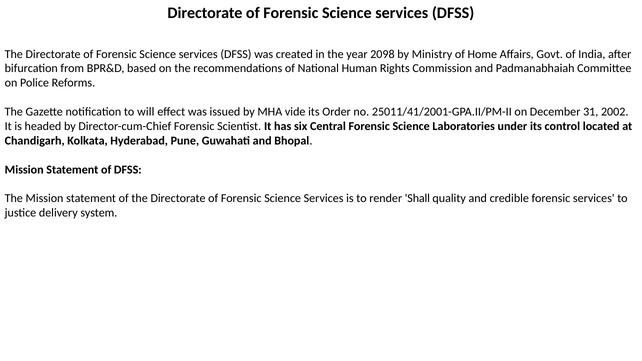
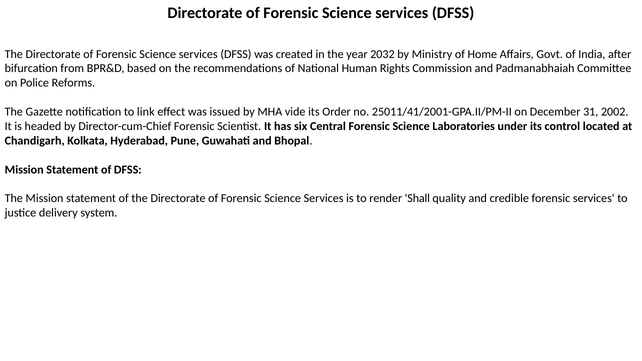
2098: 2098 -> 2032
will: will -> link
